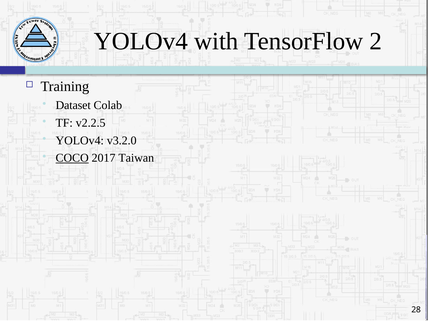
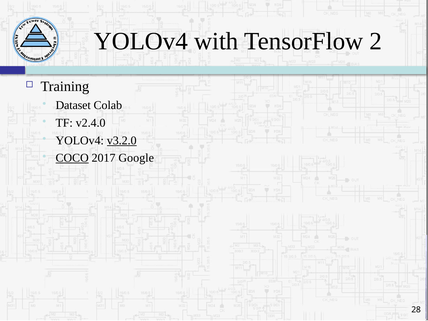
v2.2.5: v2.2.5 -> v2.4.0
v3.2.0 underline: none -> present
Taiwan: Taiwan -> Google
